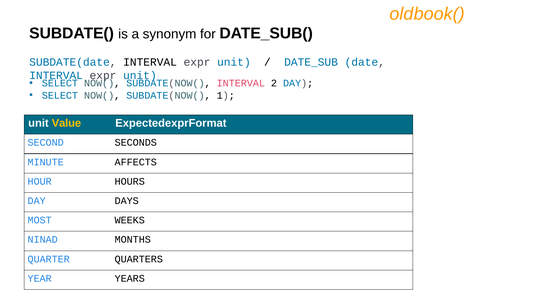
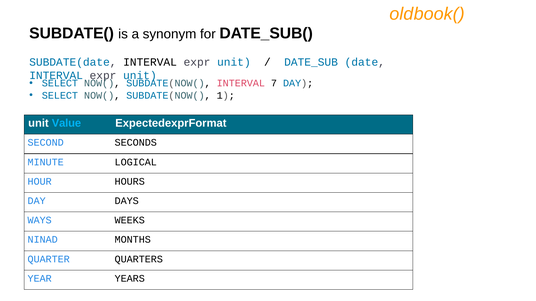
2: 2 -> 7
Value colour: yellow -> light blue
AFFECTS: AFFECTS -> LOGICAL
MOST: MOST -> WAYS
